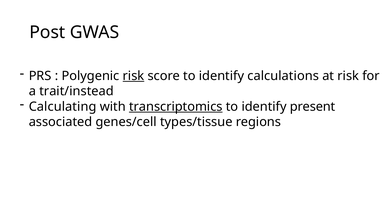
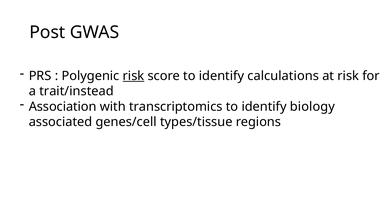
Calculating: Calculating -> Association
transcriptomics underline: present -> none
present: present -> biology
